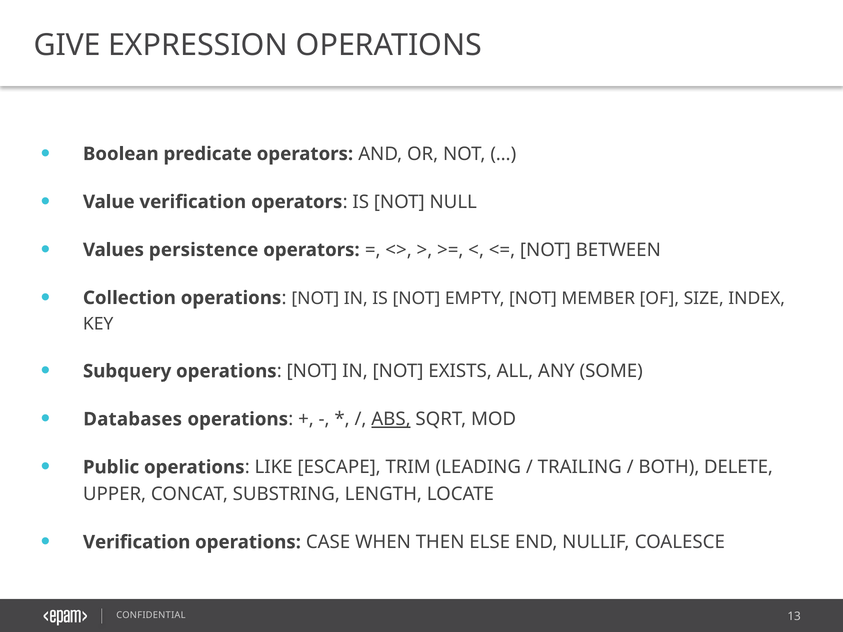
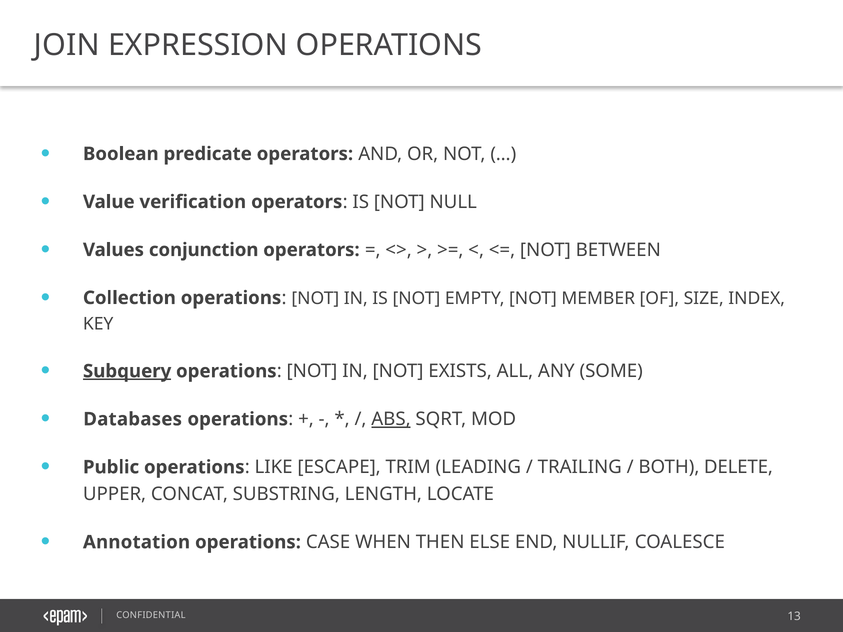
GIVE: GIVE -> JOIN
persistence: persistence -> conjunction
Subquery underline: none -> present
Verification at (137, 542): Verification -> Annotation
